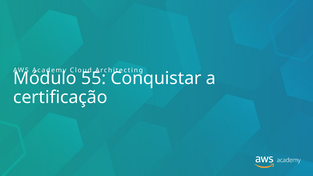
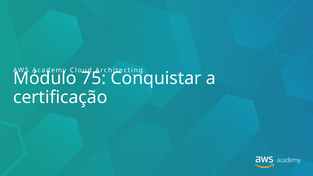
55: 55 -> 75
